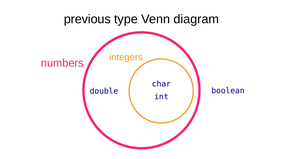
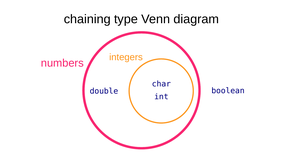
previous: previous -> chaining
